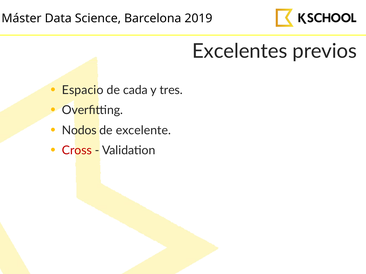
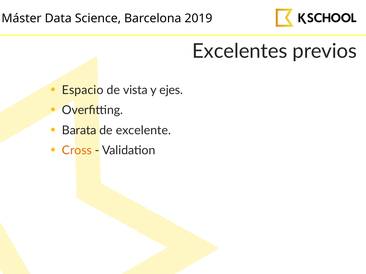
cada: cada -> vista
tres: tres -> ejes
Nodos: Nodos -> Barata
Cross colour: red -> orange
